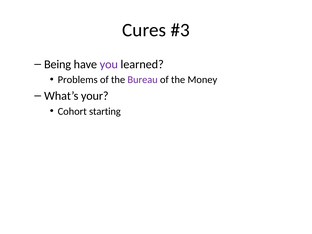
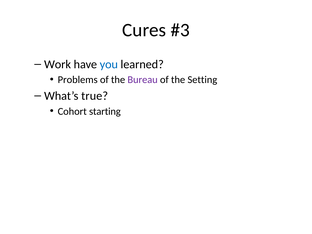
Being: Being -> Work
you colour: purple -> blue
Money: Money -> Setting
your: your -> true
